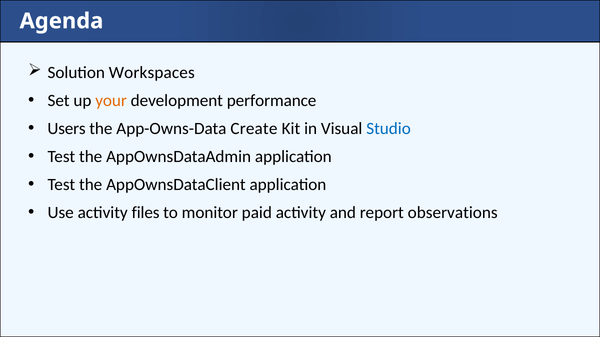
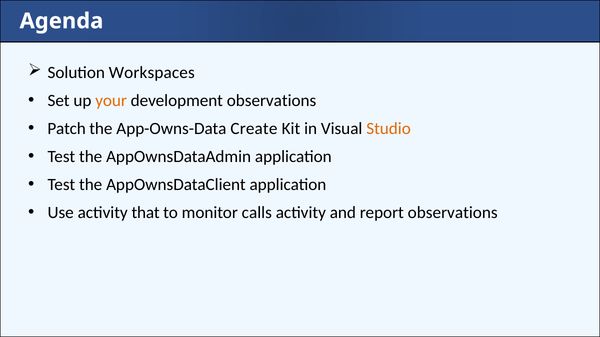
development performance: performance -> observations
Users: Users -> Patch
Studio colour: blue -> orange
files: files -> that
paid: paid -> calls
